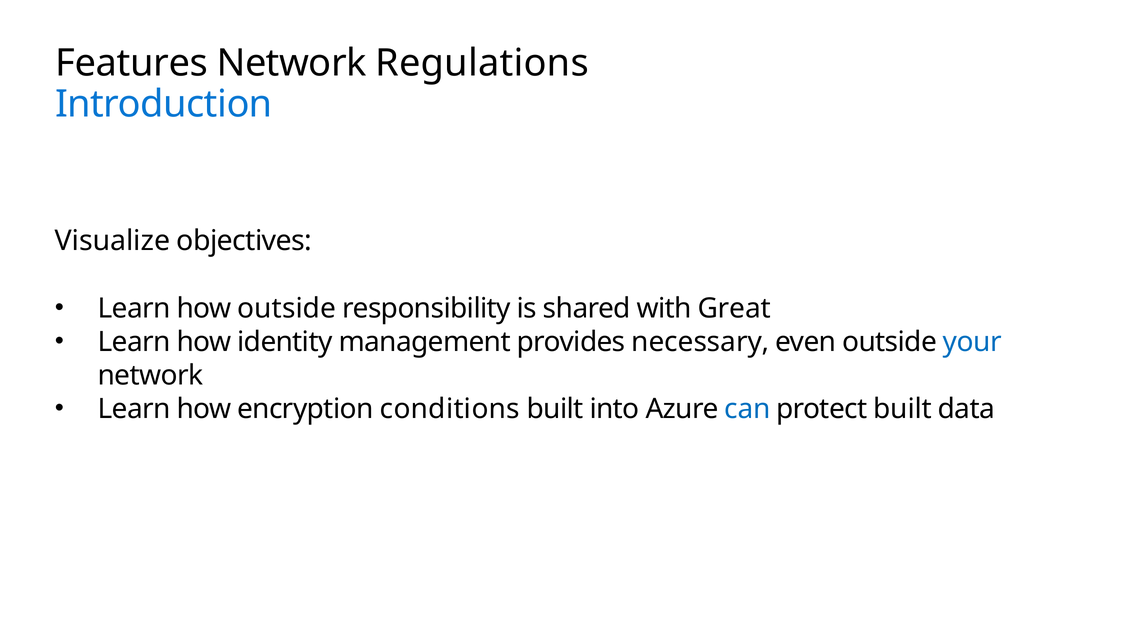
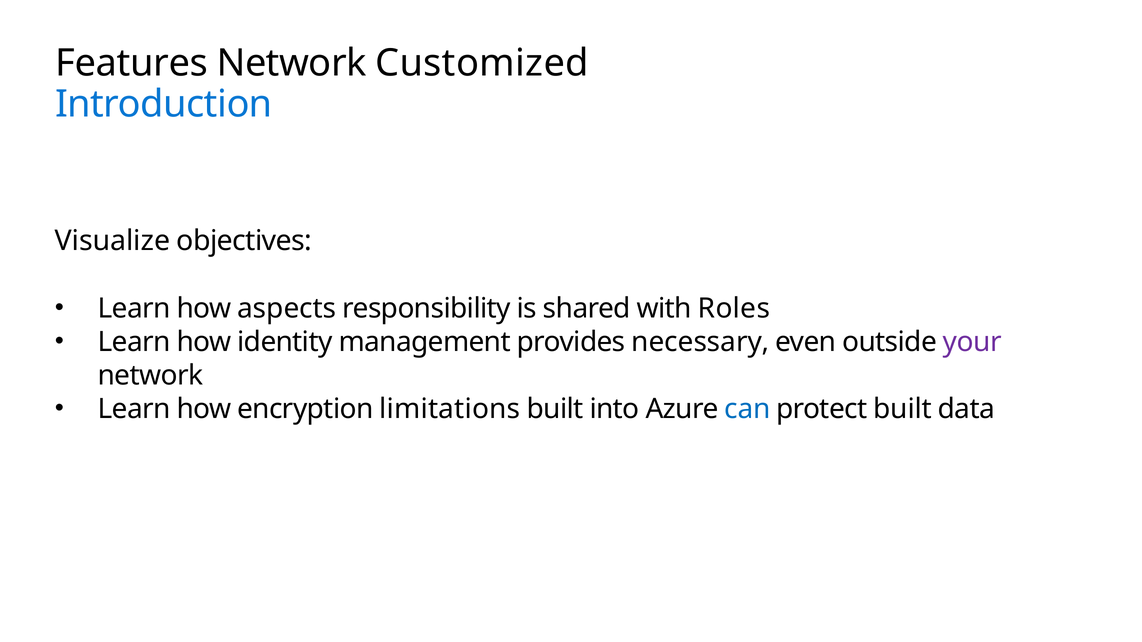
Regulations: Regulations -> Customized
how outside: outside -> aspects
Great: Great -> Roles
your colour: blue -> purple
conditions: conditions -> limitations
